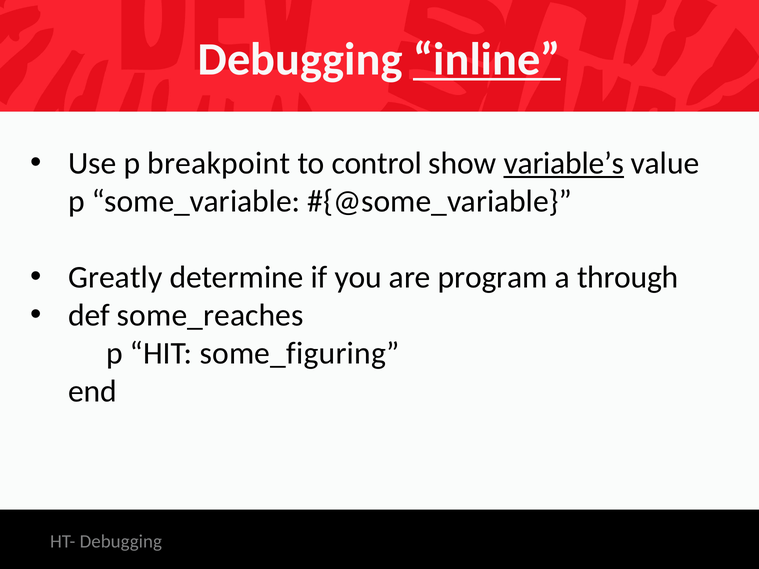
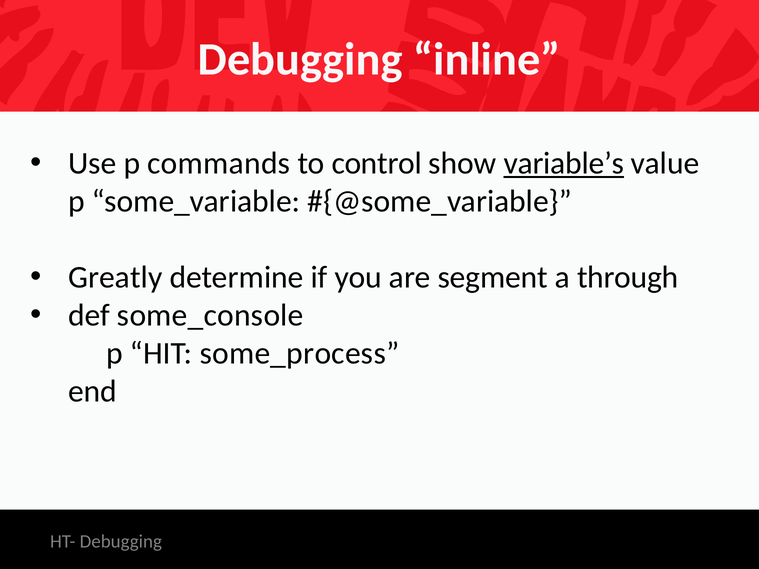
inline underline: present -> none
breakpoint: breakpoint -> commands
program: program -> segment
some_reaches: some_reaches -> some_console
some_figuring: some_figuring -> some_process
